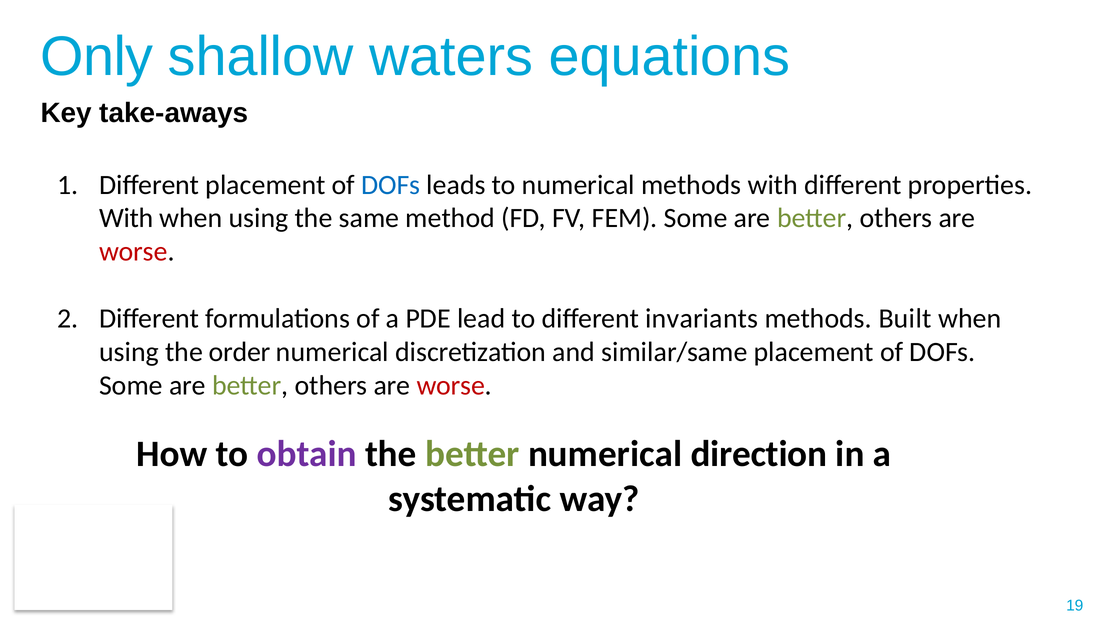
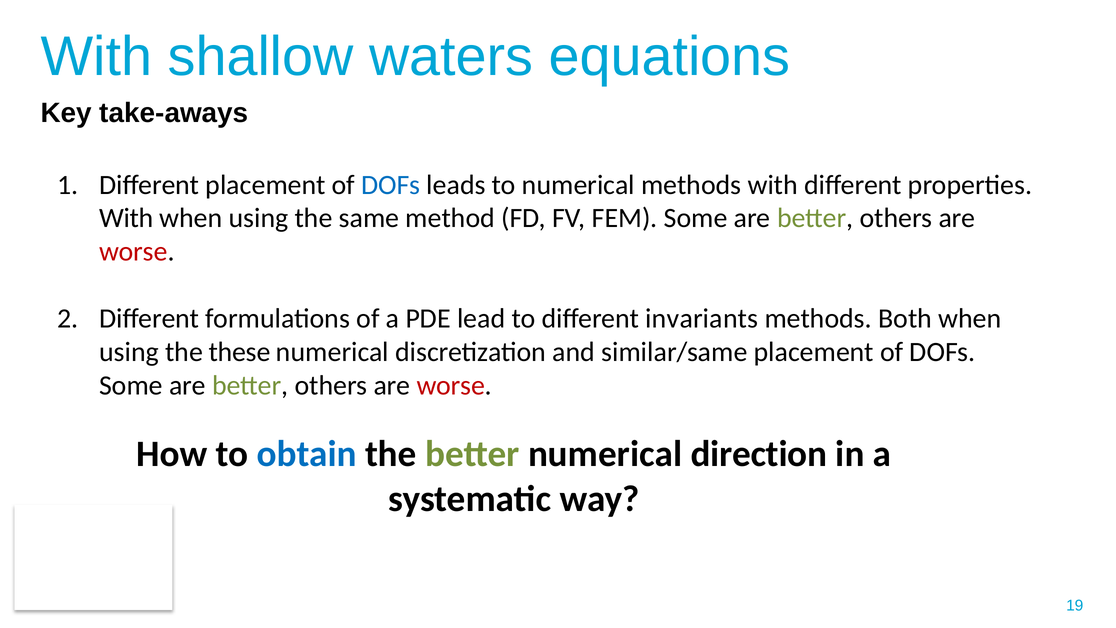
Only at (97, 57): Only -> With
Built: Built -> Both
order: order -> these
obtain colour: purple -> blue
